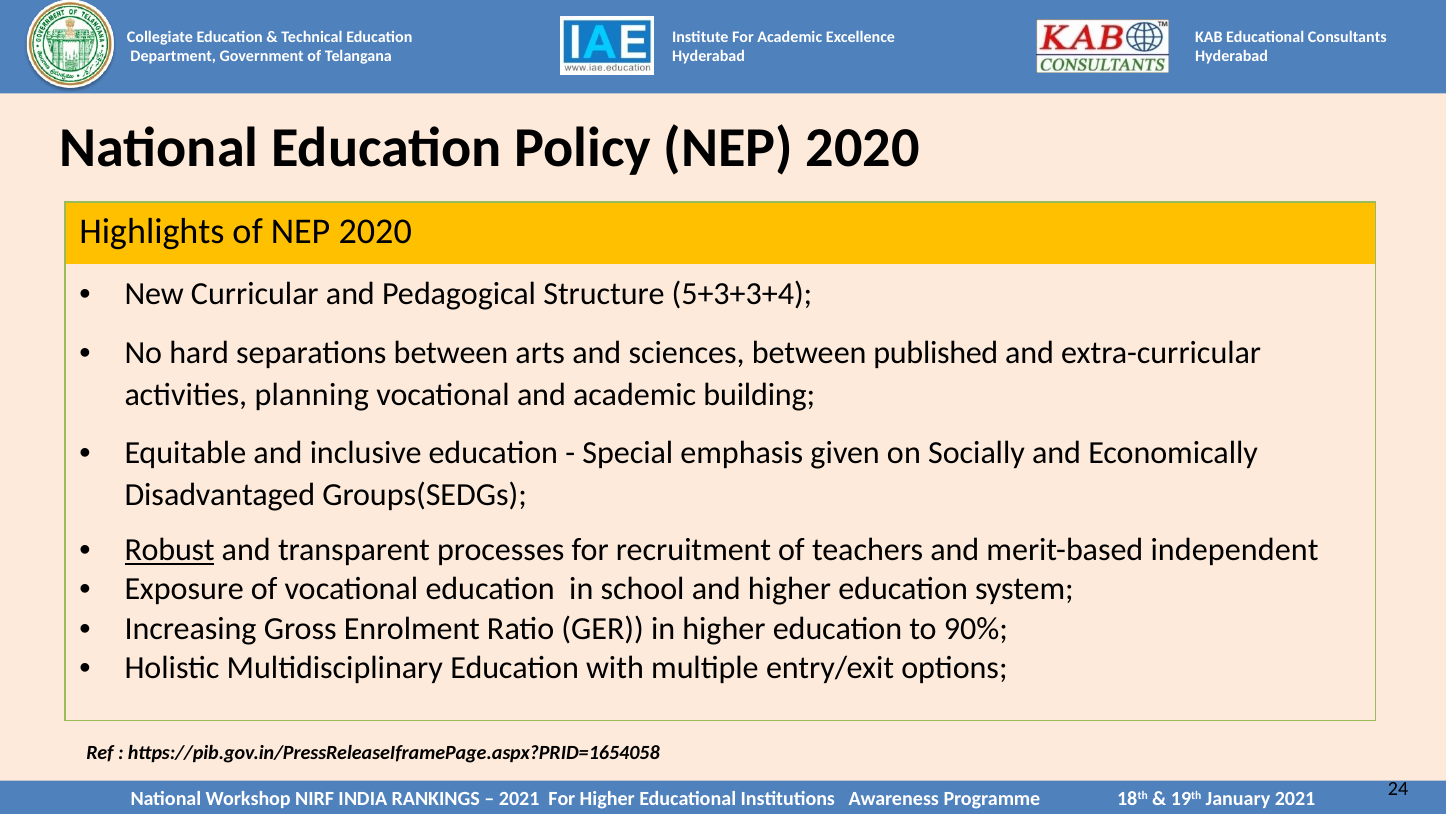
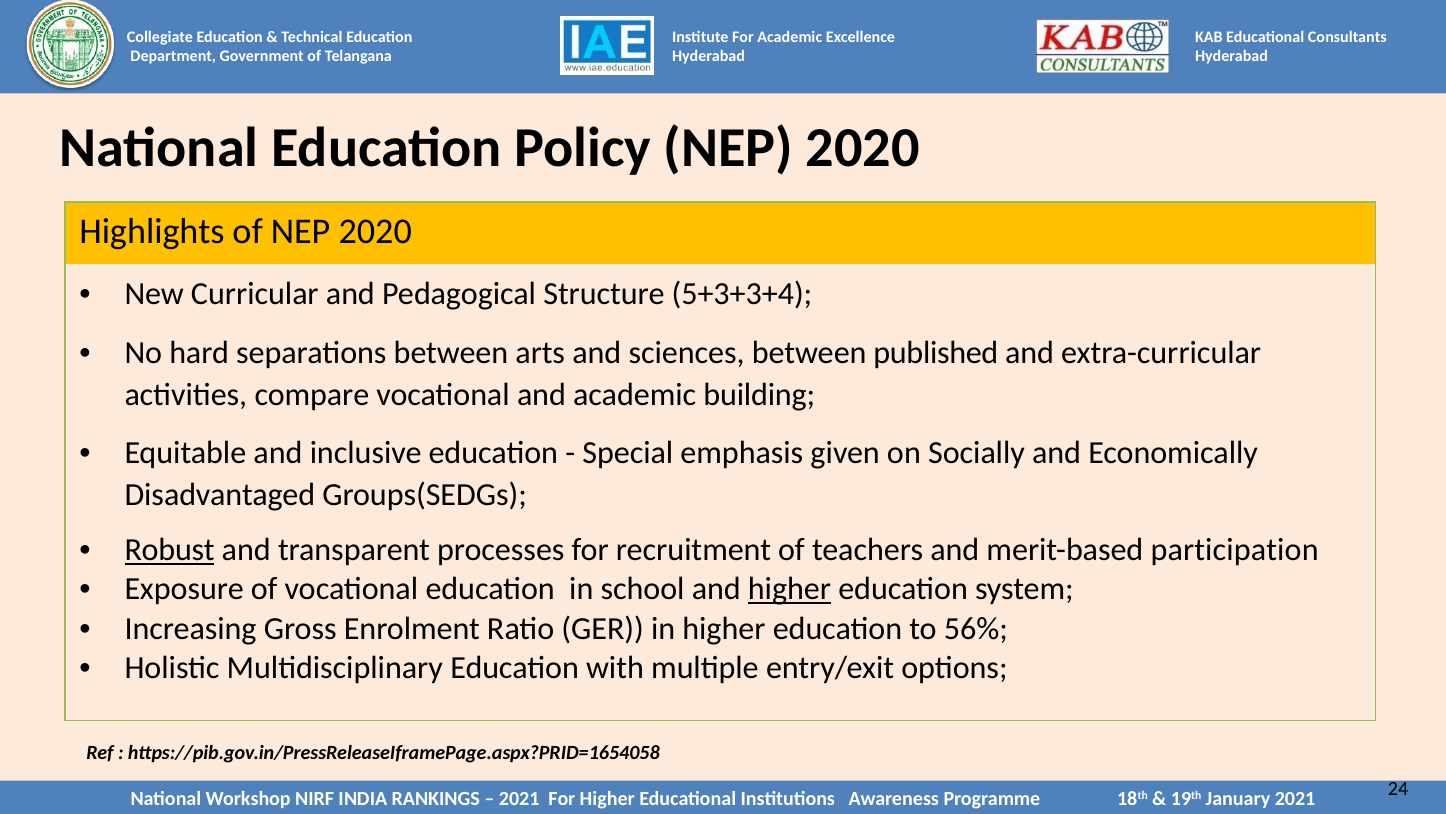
planning: planning -> compare
independent: independent -> participation
higher at (789, 589) underline: none -> present
90%: 90% -> 56%
